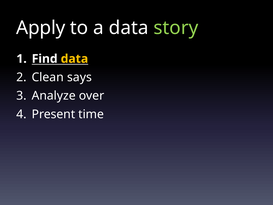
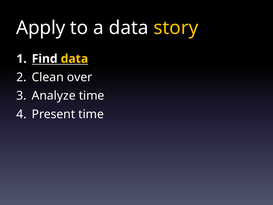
story colour: light green -> yellow
says: says -> over
Analyze over: over -> time
